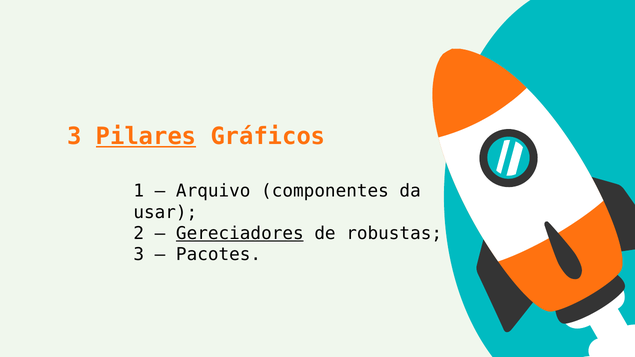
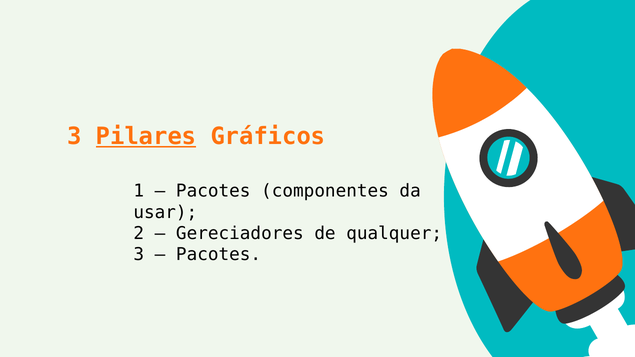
Arquivo at (213, 191): Arquivo -> Pacotes
Gereciadores underline: present -> none
robustas: robustas -> qualquer
